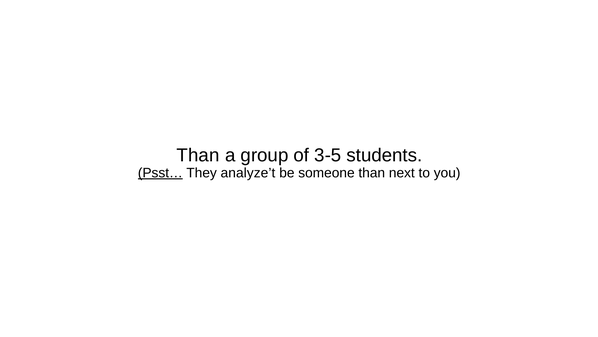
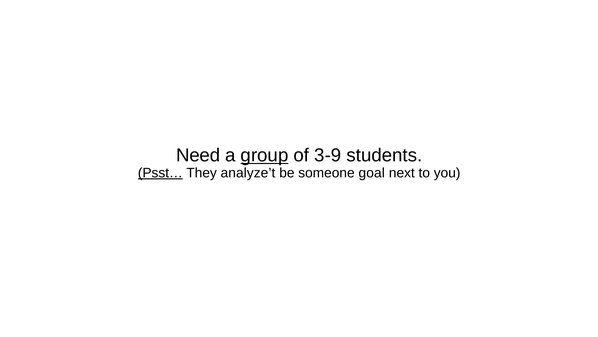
Than at (198, 155): Than -> Need
group underline: none -> present
3-5: 3-5 -> 3-9
someone than: than -> goal
